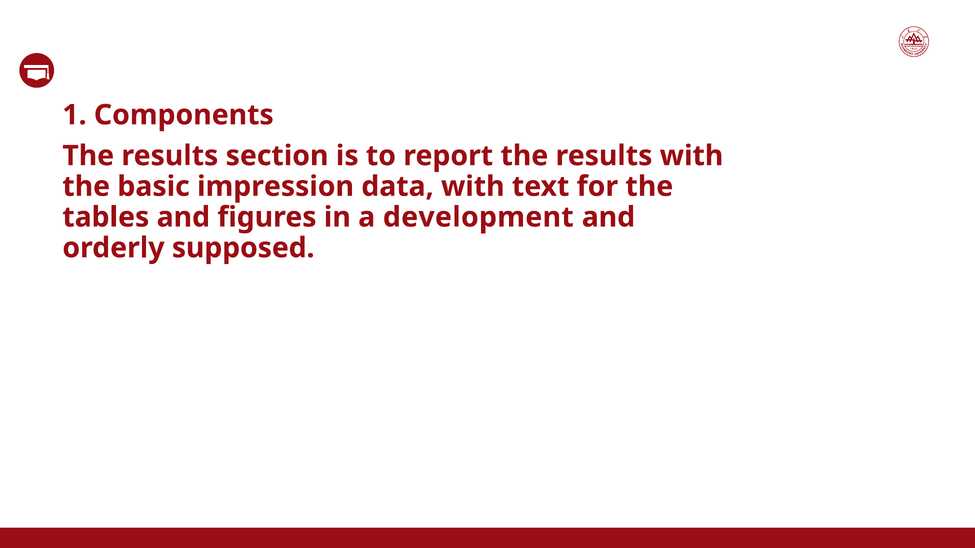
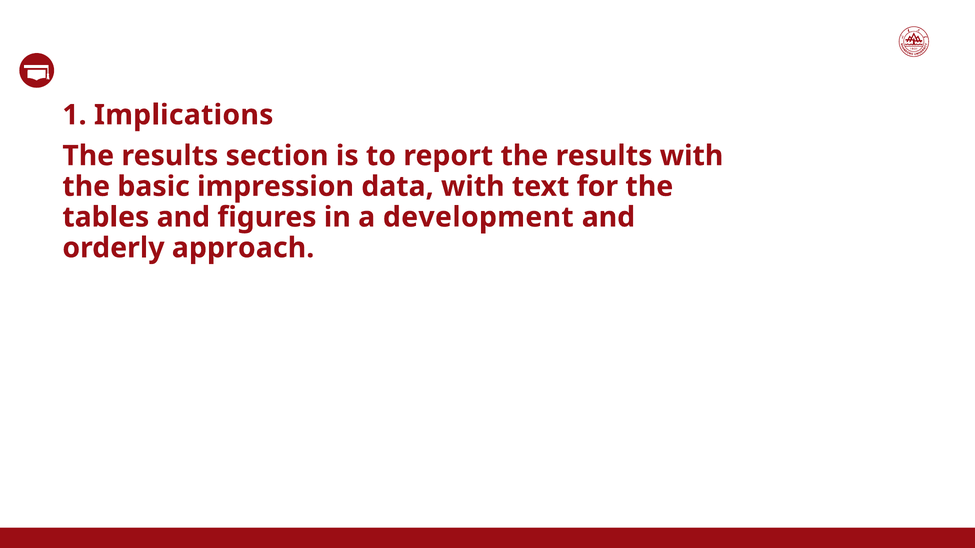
Components: Components -> Implications
supposed: supposed -> approach
